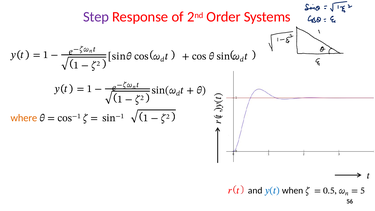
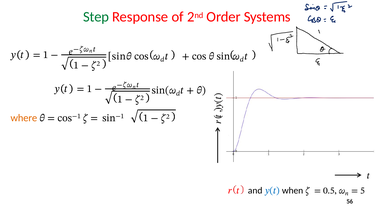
Step colour: purple -> green
